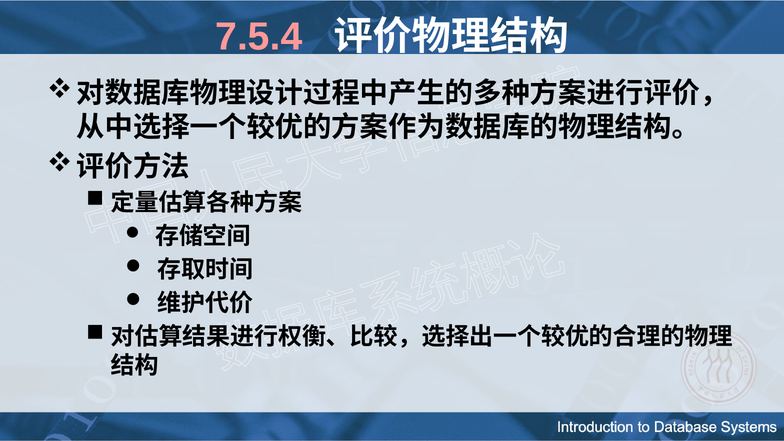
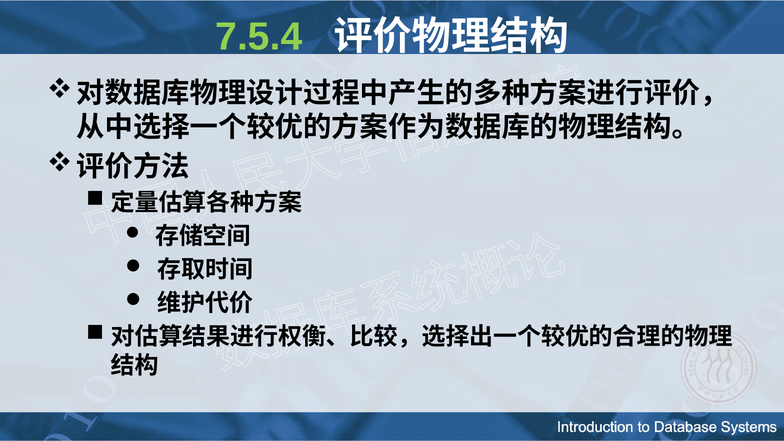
7.5.4 colour: pink -> light green
